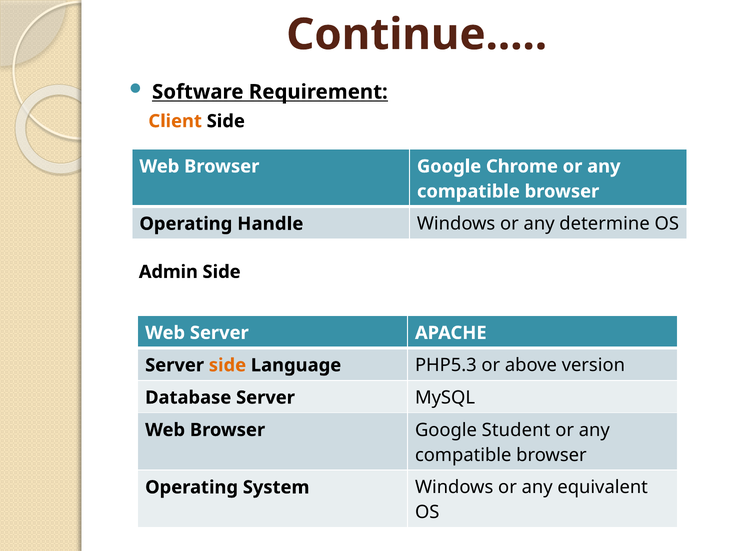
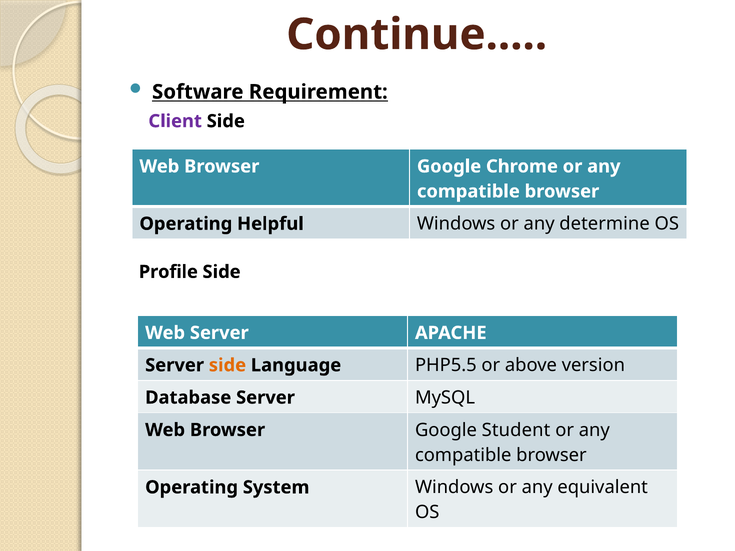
Client colour: orange -> purple
Handle: Handle -> Helpful
Admin: Admin -> Profile
PHP5.3: PHP5.3 -> PHP5.5
